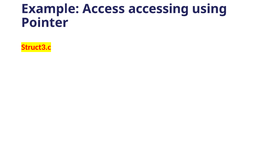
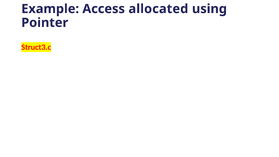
accessing: accessing -> allocated
